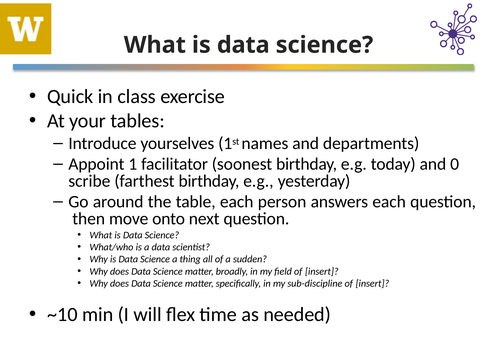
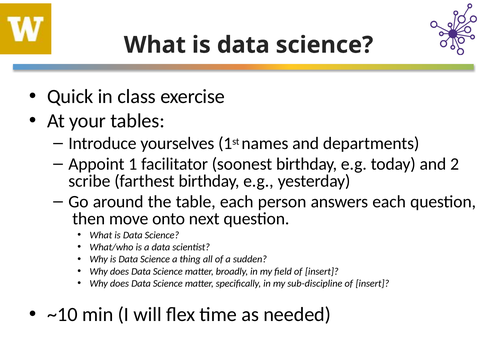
0: 0 -> 2
